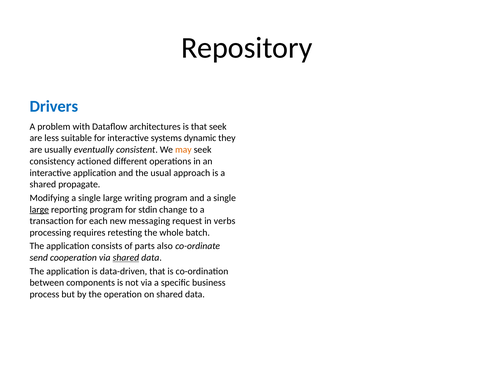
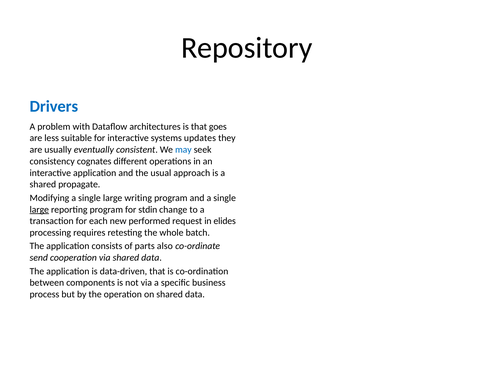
that seek: seek -> goes
dynamic: dynamic -> updates
may colour: orange -> blue
actioned: actioned -> cognates
messaging: messaging -> performed
verbs: verbs -> elides
shared at (126, 257) underline: present -> none
